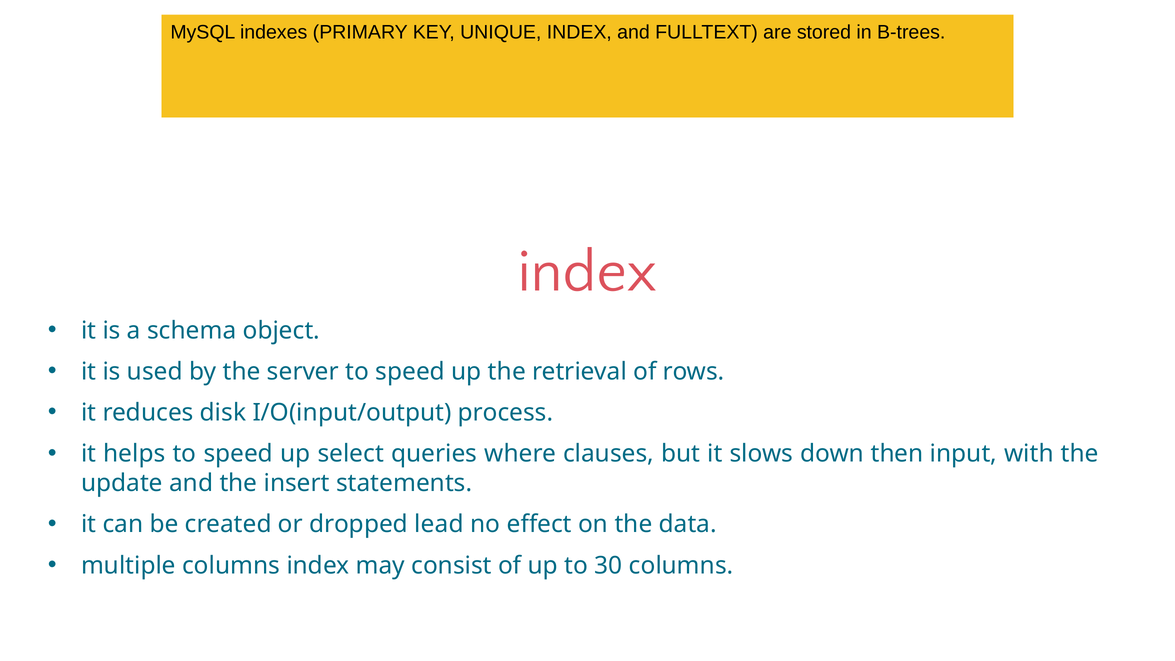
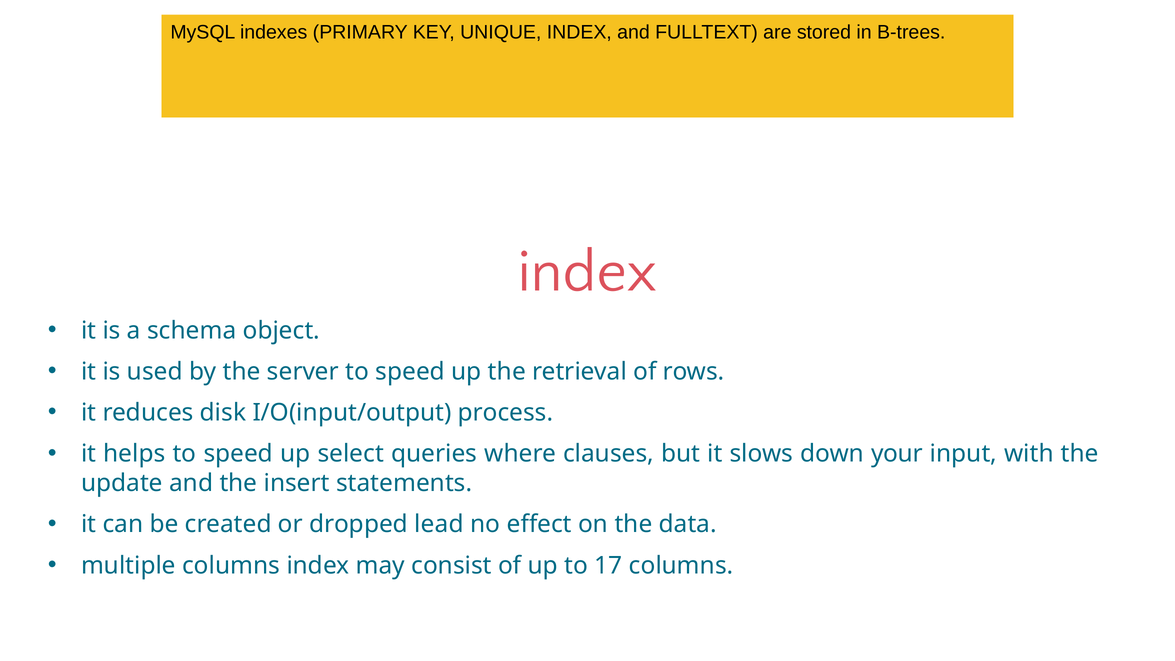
then: then -> your
30: 30 -> 17
